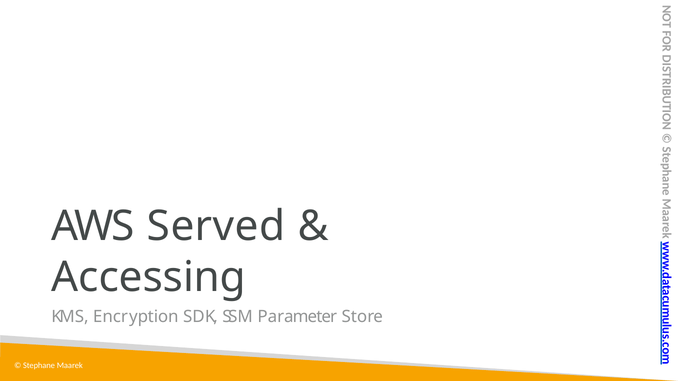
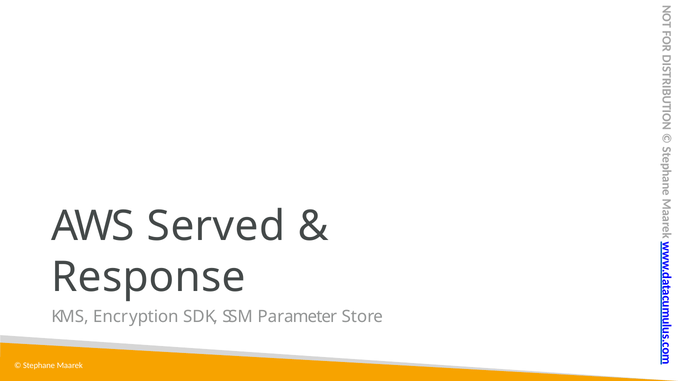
Accessing: Accessing -> Response
